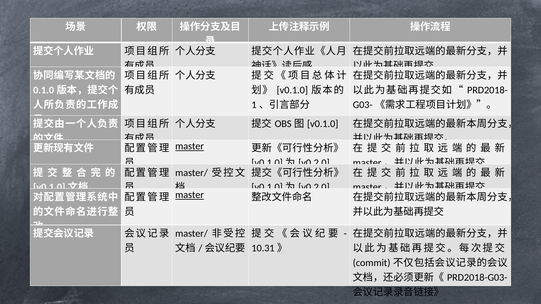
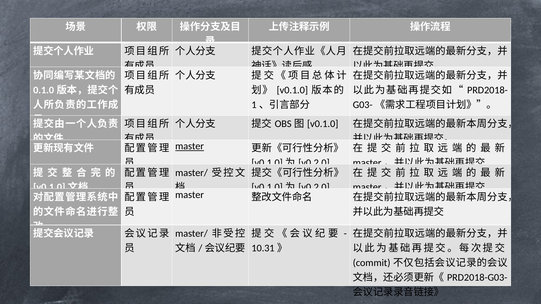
master at (190, 195) underline: present -> none
